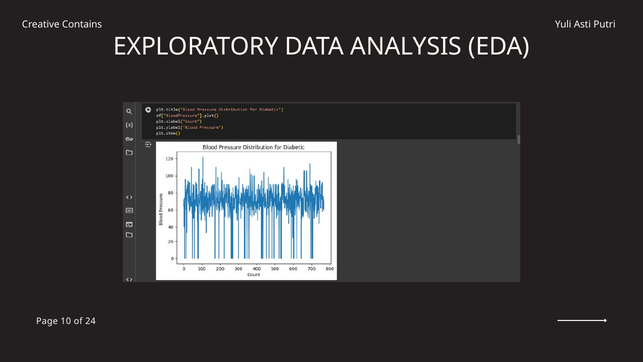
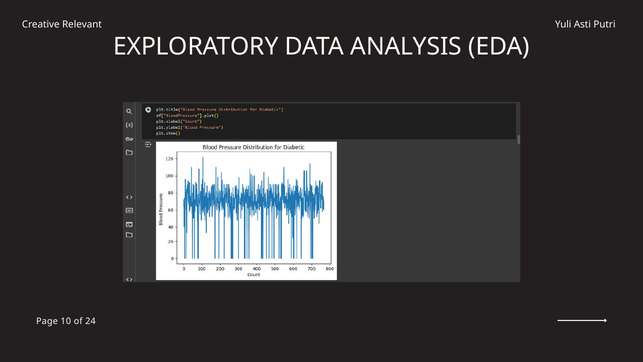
Contains: Contains -> Relevant
